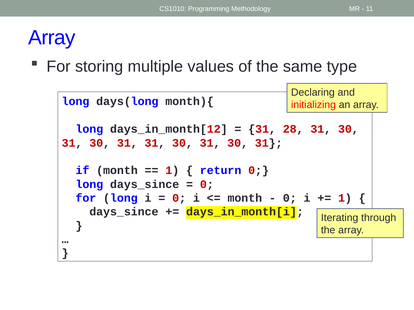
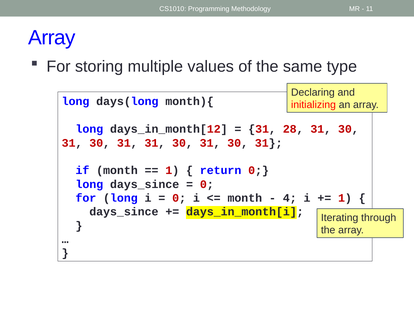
0 at (290, 198): 0 -> 4
